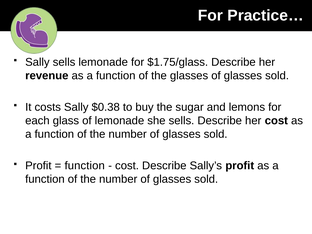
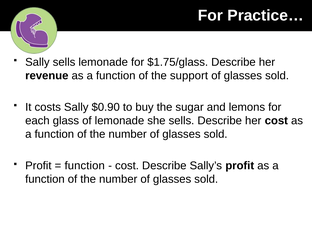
the glasses: glasses -> support
$0.38: $0.38 -> $0.90
